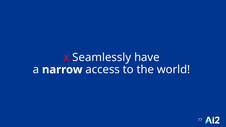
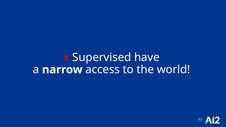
Seamlessly: Seamlessly -> Supervised
